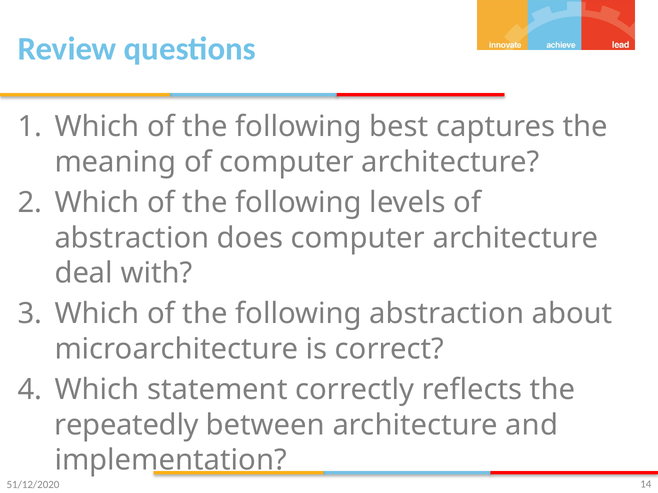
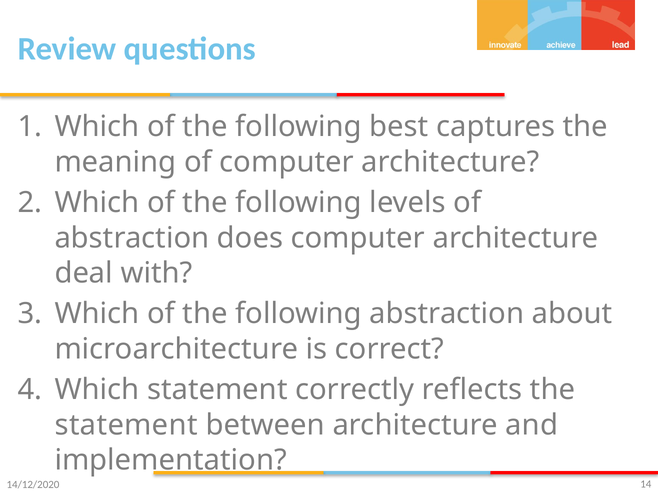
repeatedly at (127, 425): repeatedly -> statement
51/12/2020: 51/12/2020 -> 14/12/2020
